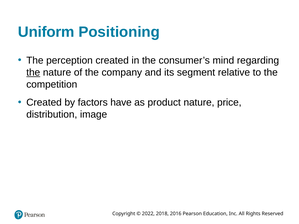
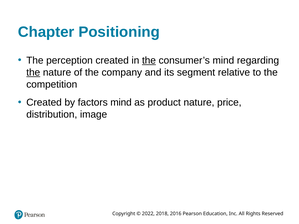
Uniform: Uniform -> Chapter
the at (149, 61) underline: none -> present
factors have: have -> mind
